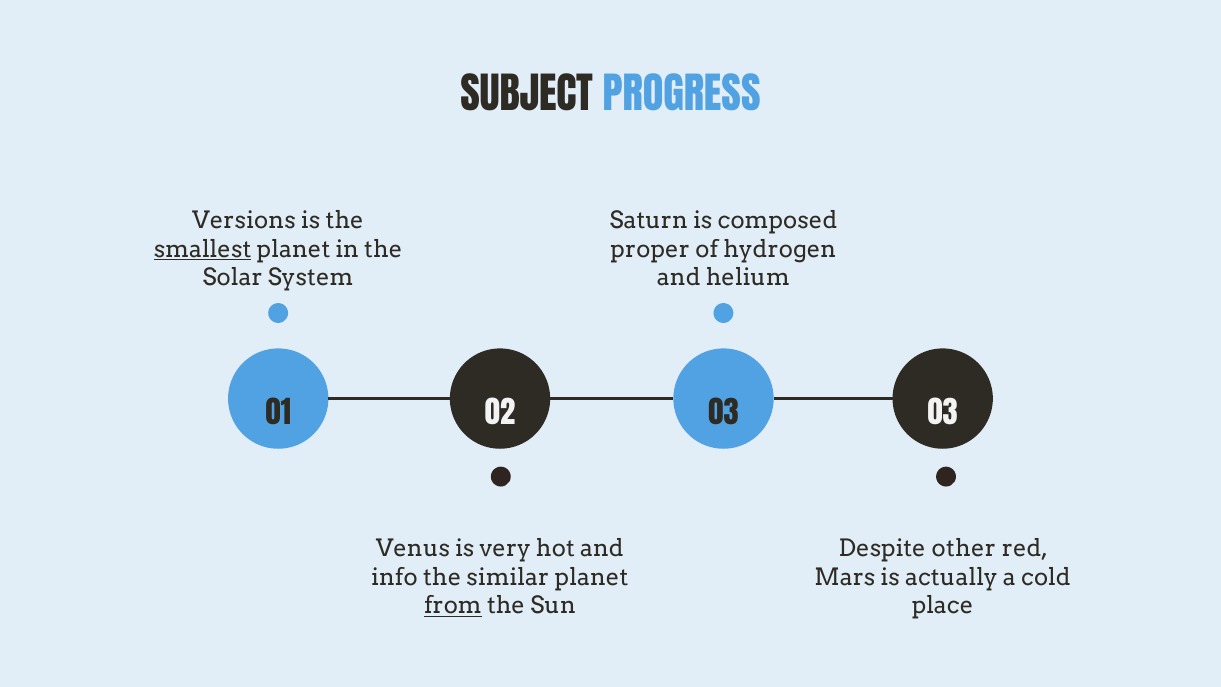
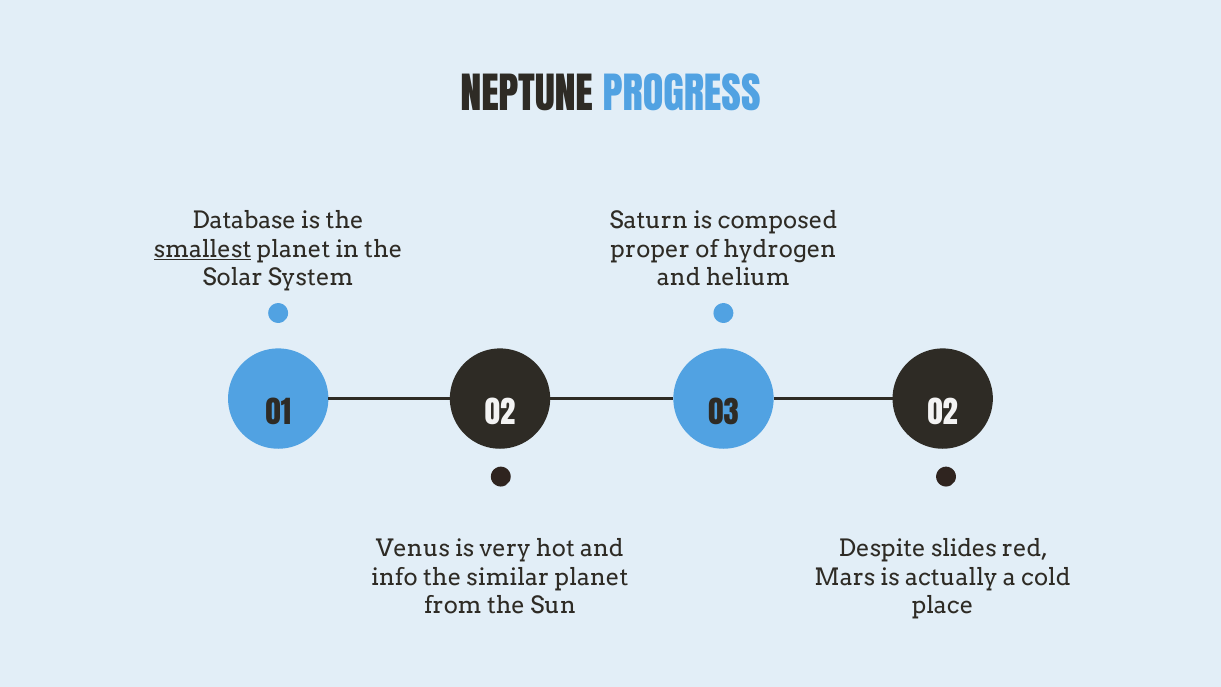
SUBJECT: SUBJECT -> NEPTUNE
Versions: Versions -> Database
02 03: 03 -> 02
other: other -> slides
from underline: present -> none
